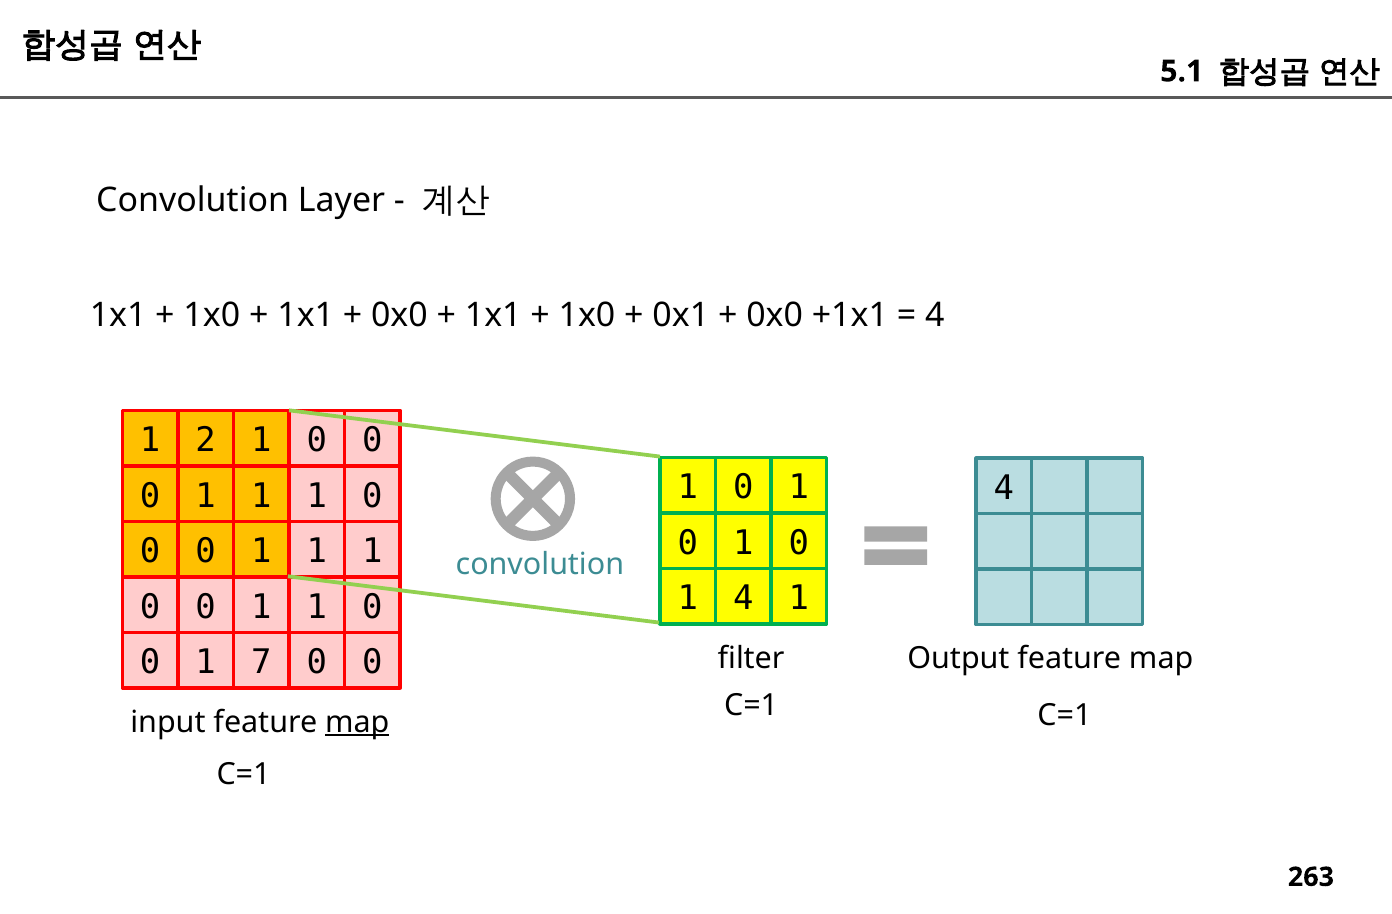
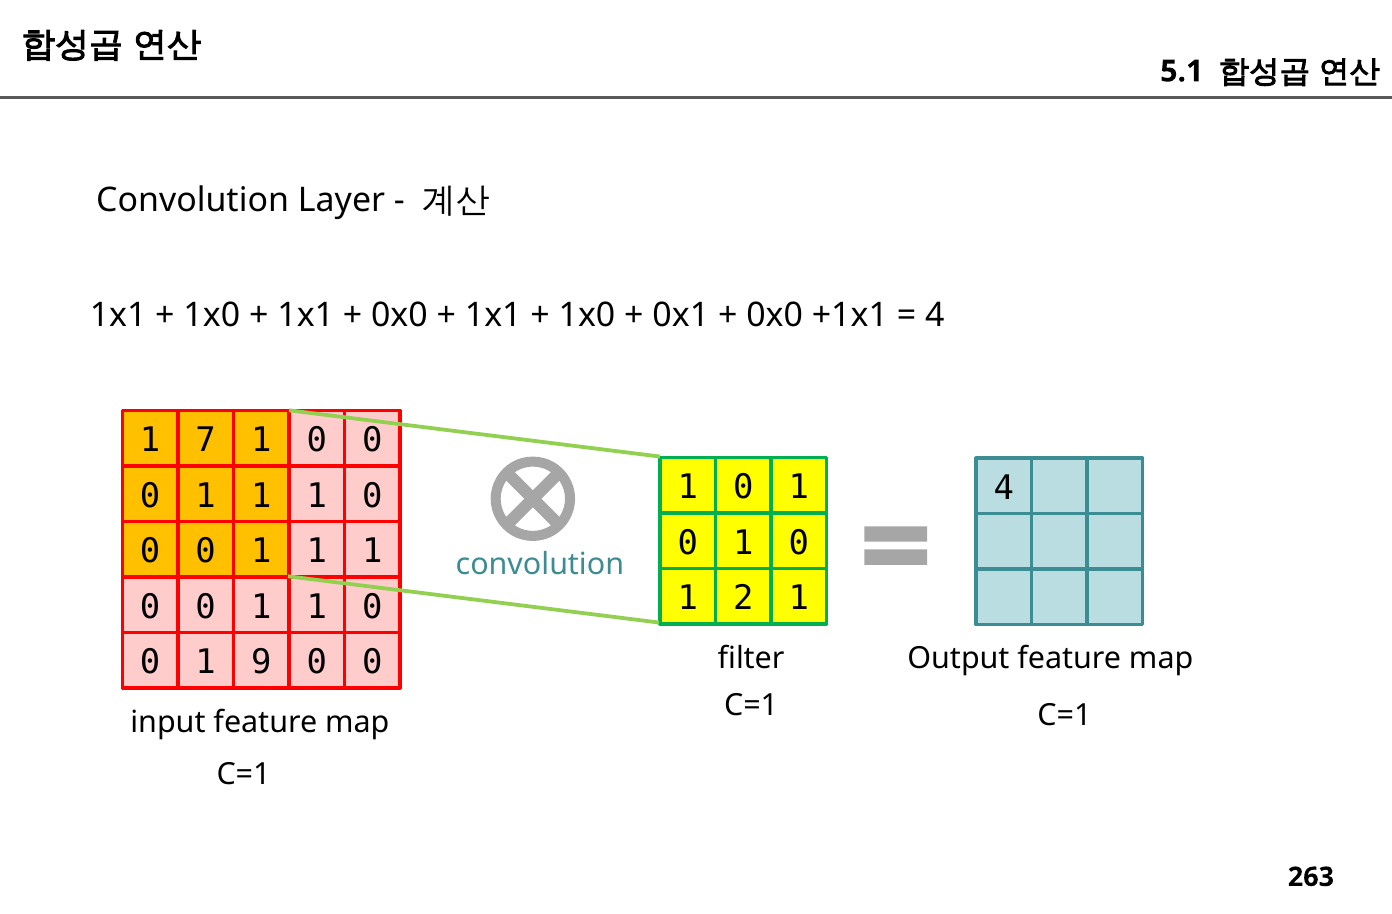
2: 2 -> 7
4 at (743, 599): 4 -> 2
7: 7 -> 9
map at (357, 722) underline: present -> none
